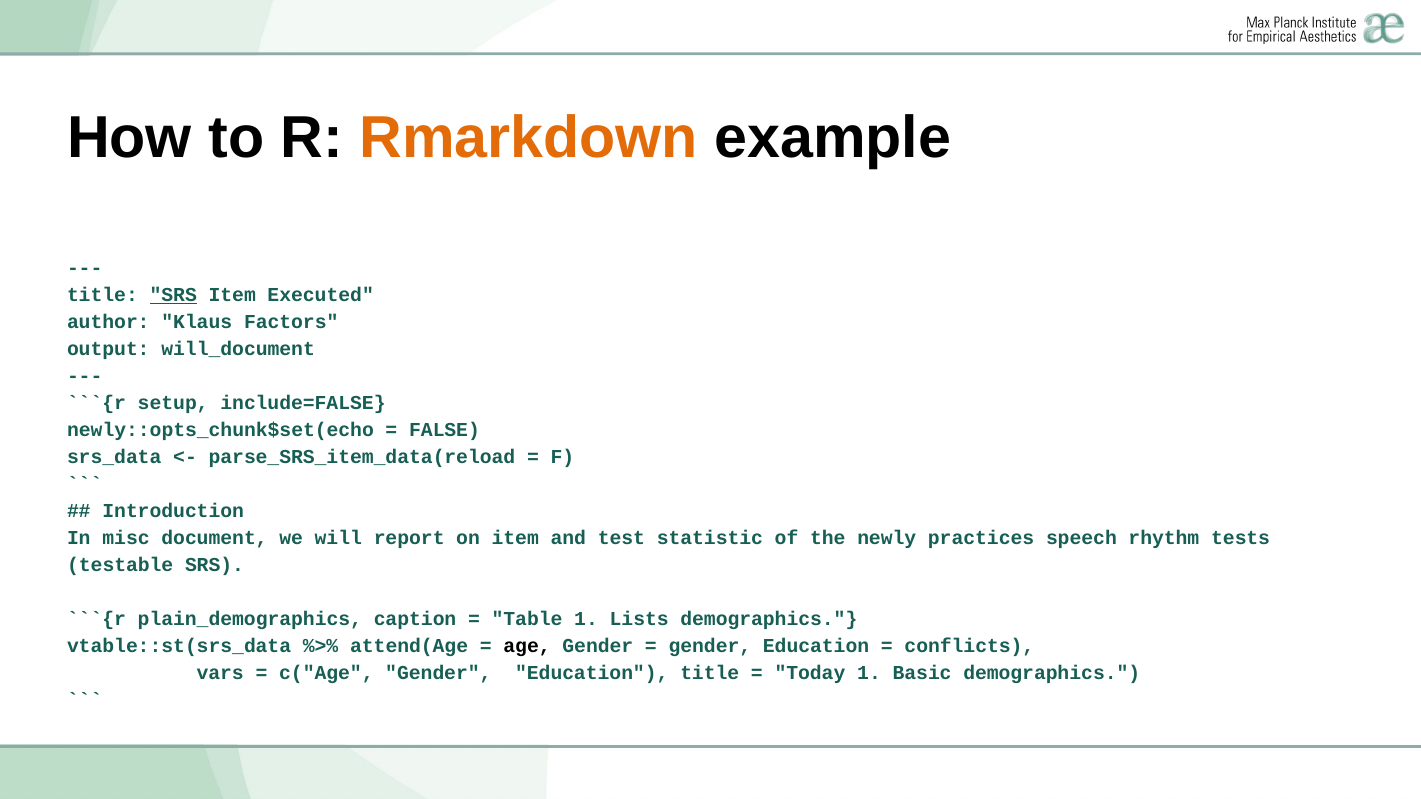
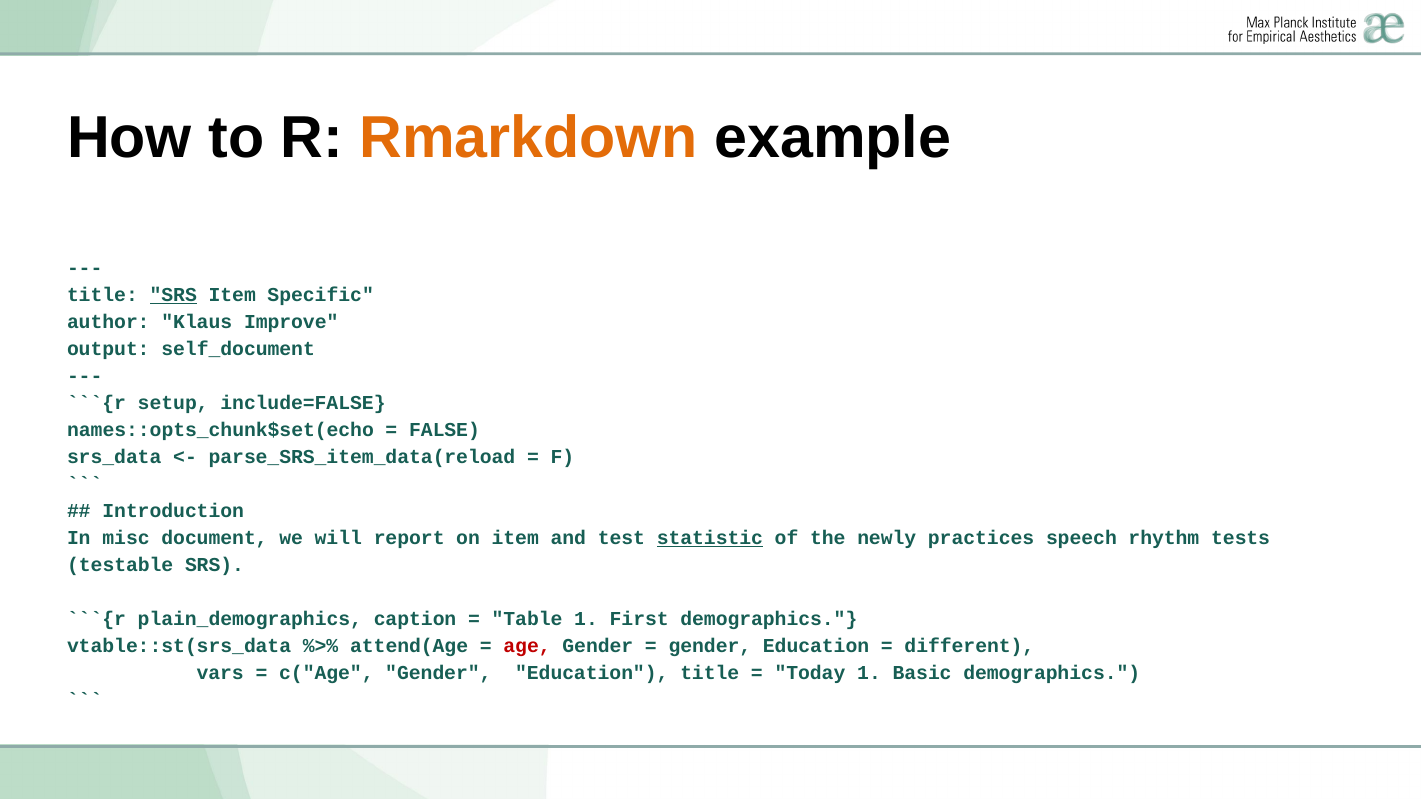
Executed: Executed -> Specific
Factors: Factors -> Improve
will_document: will_document -> self_document
newly::opts_chunk$set(echo: newly::opts_chunk$set(echo -> names::opts_chunk$set(echo
statistic underline: none -> present
Lists: Lists -> First
age colour: black -> red
conflicts: conflicts -> different
